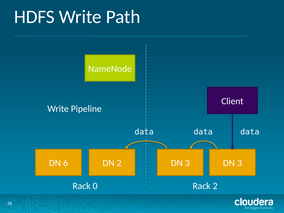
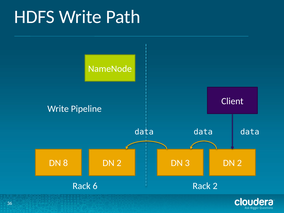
6: 6 -> 8
3 DN 3: 3 -> 2
0: 0 -> 6
